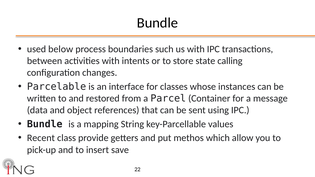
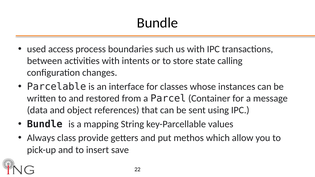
below: below -> access
Recent: Recent -> Always
